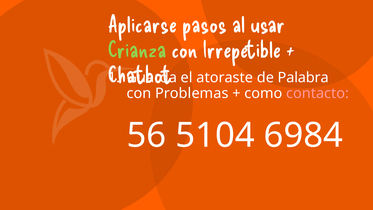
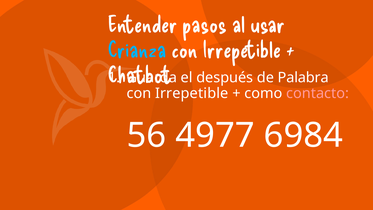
Aplicarse: Aplicarse -> Entender
Crianza colour: light green -> light blue
atoraste: atoraste -> después
Problemas at (192, 93): Problemas -> Irrepetible
5104: 5104 -> 4977
